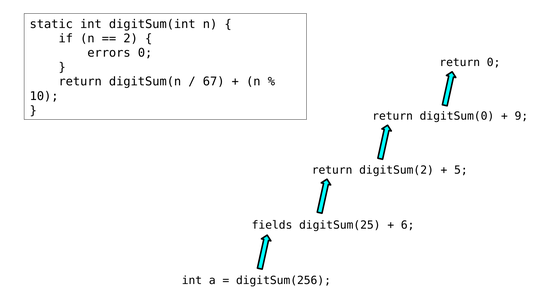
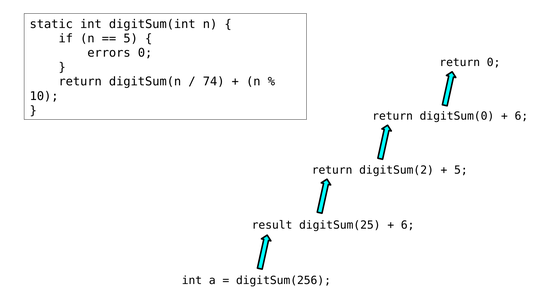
2 at (131, 38): 2 -> 5
67: 67 -> 74
9 at (521, 116): 9 -> 6
fields: fields -> result
